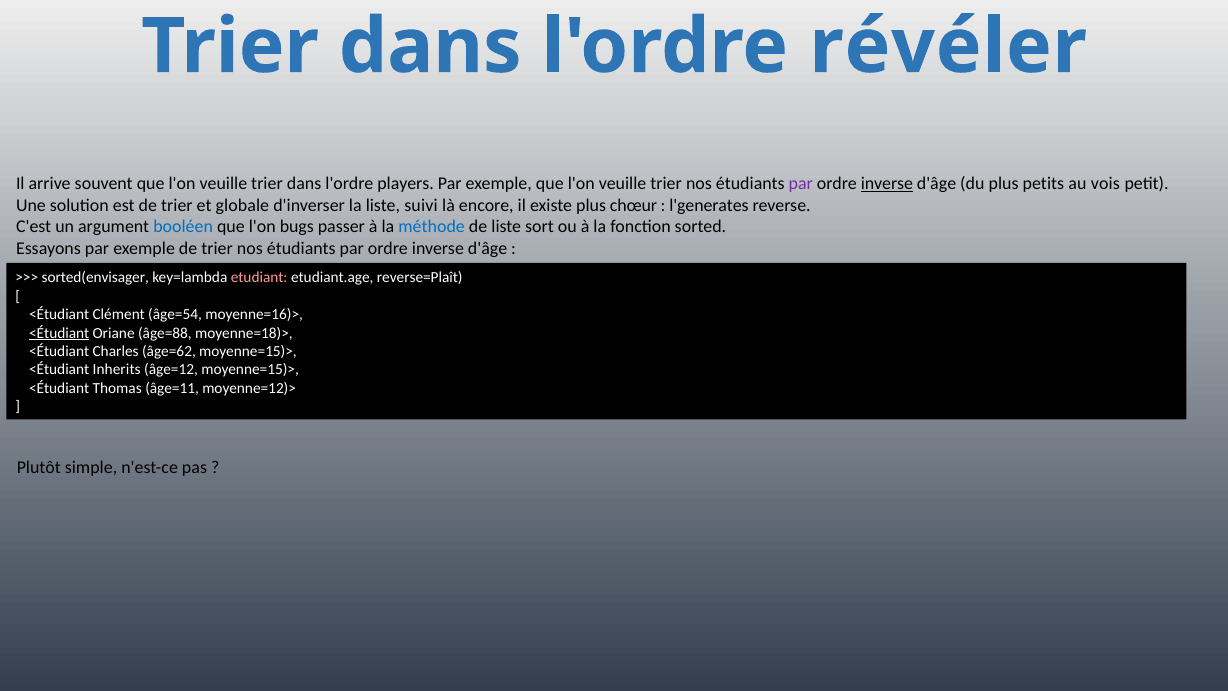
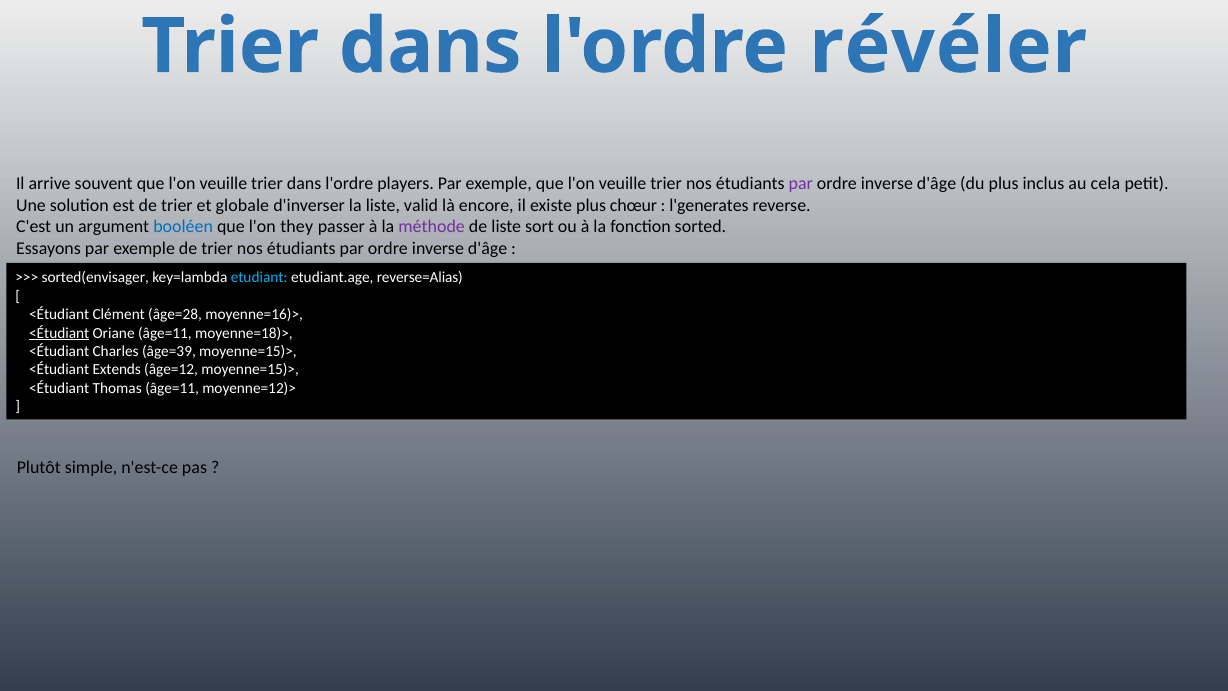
inverse at (887, 184) underline: present -> none
petits: petits -> inclus
vois: vois -> cela
suivi: suivi -> valid
bugs: bugs -> they
méthode colour: blue -> purple
etudiant colour: pink -> light blue
reverse=Plaît: reverse=Plaît -> reverse=Alias
âge=54: âge=54 -> âge=28
Oriane âge=88: âge=88 -> âge=11
âge=62: âge=62 -> âge=39
Inherits: Inherits -> Extends
